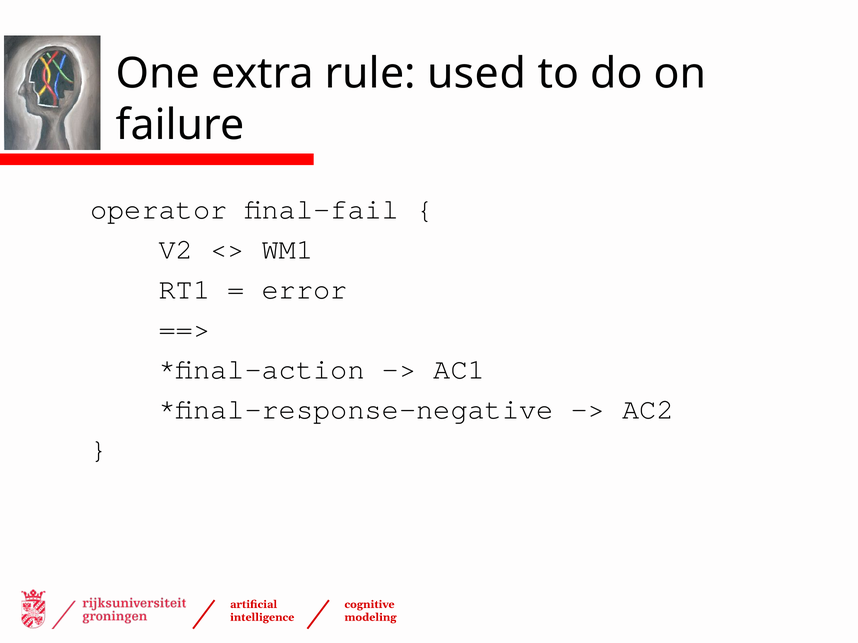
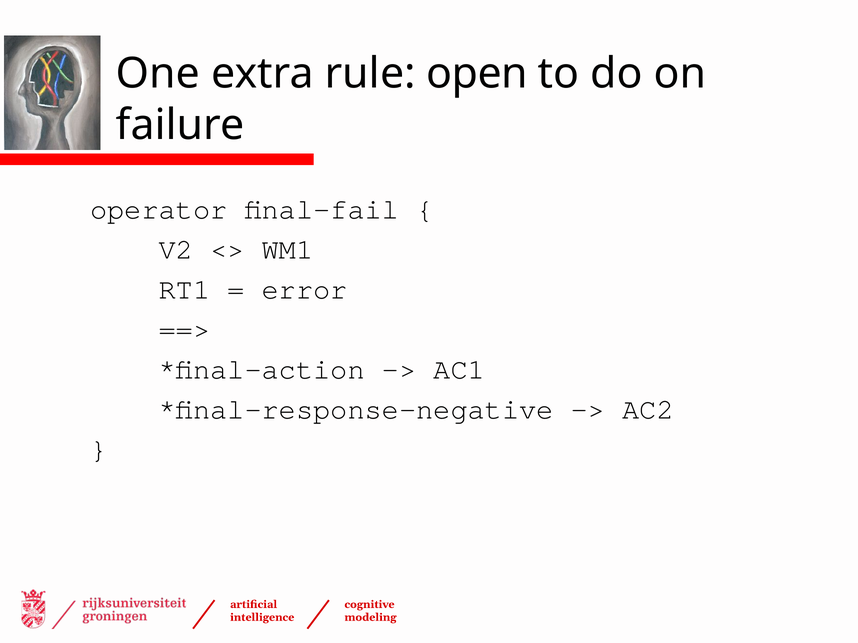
used: used -> open
